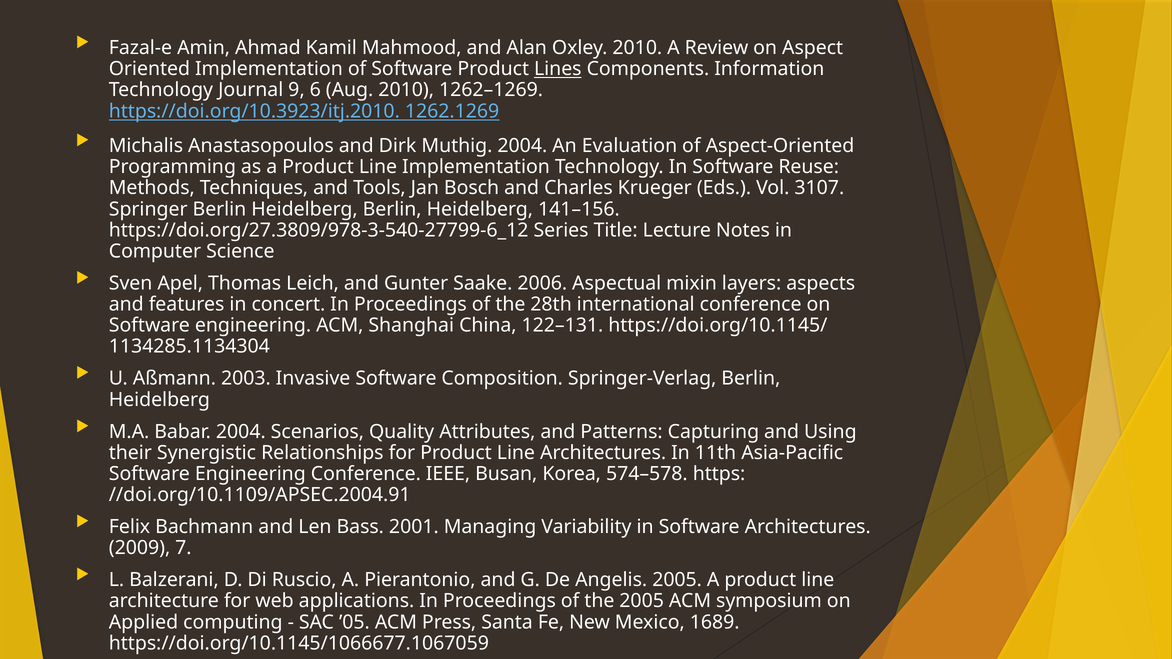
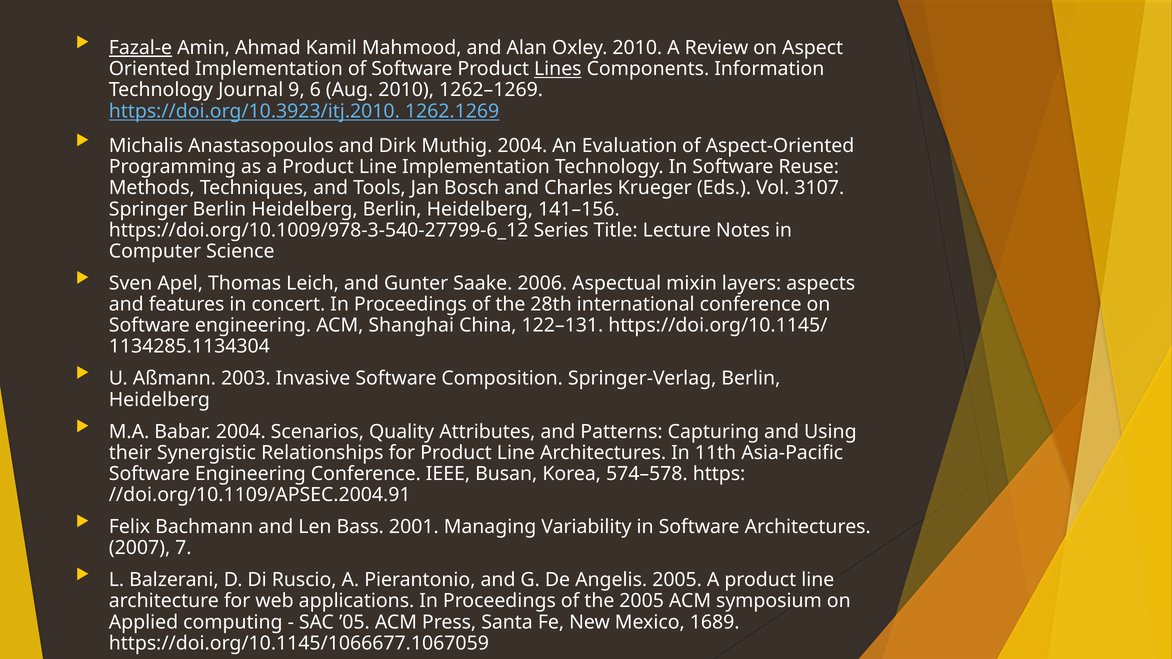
Fazal-e underline: none -> present
https://doi.org/27.3809/978-3-540-27799-6_12: https://doi.org/27.3809/978-3-540-27799-6_12 -> https://doi.org/10.1009/978-3-540-27799-6_12
2009: 2009 -> 2007
